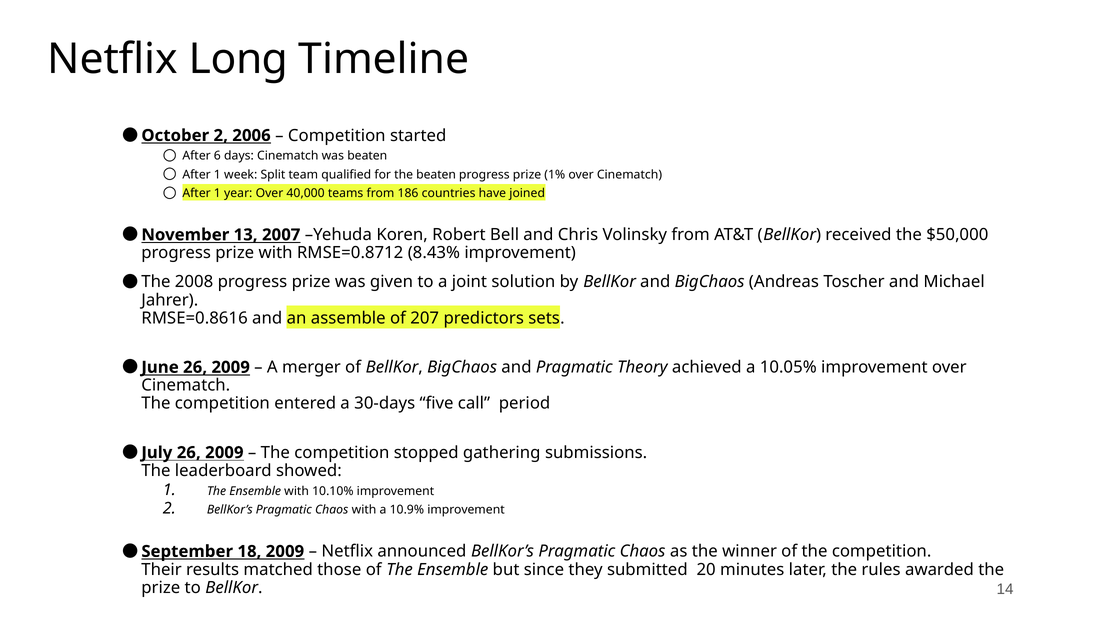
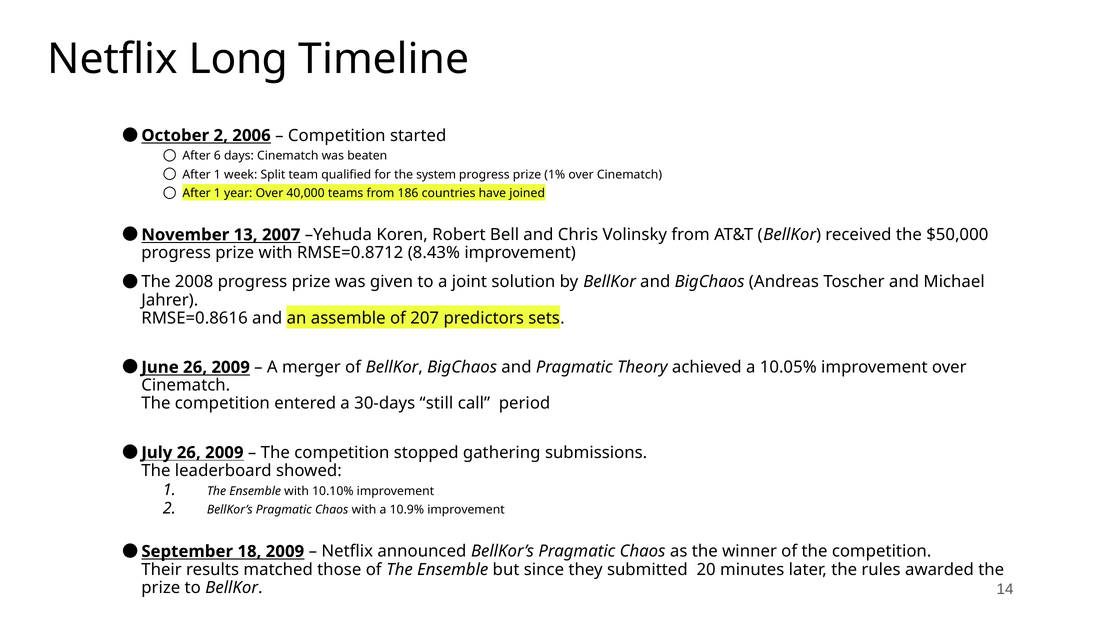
the beaten: beaten -> system
five: five -> still
